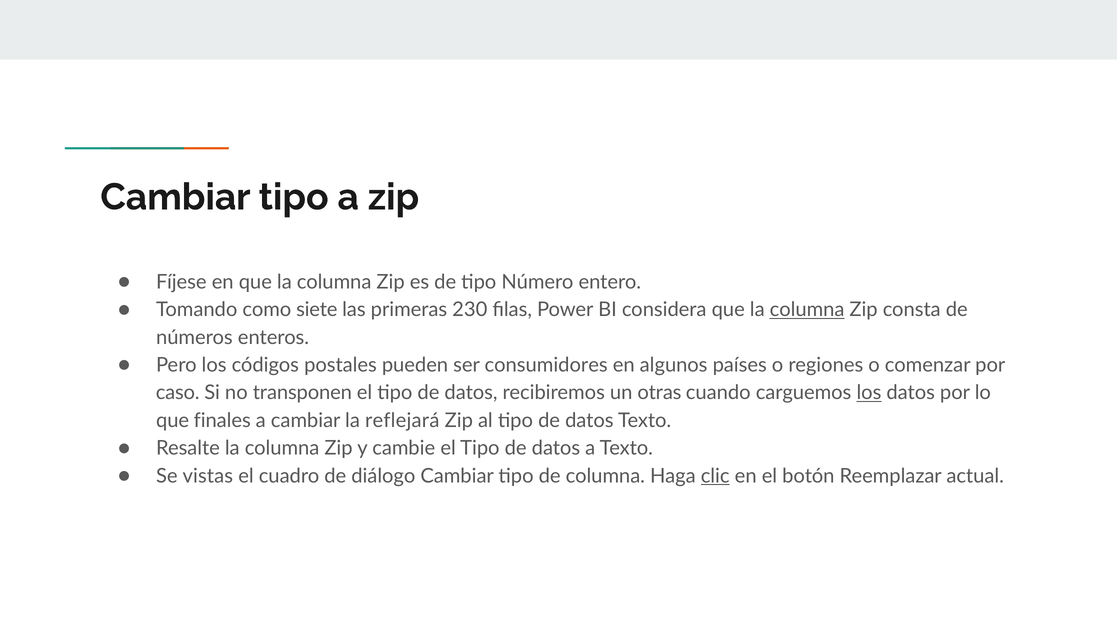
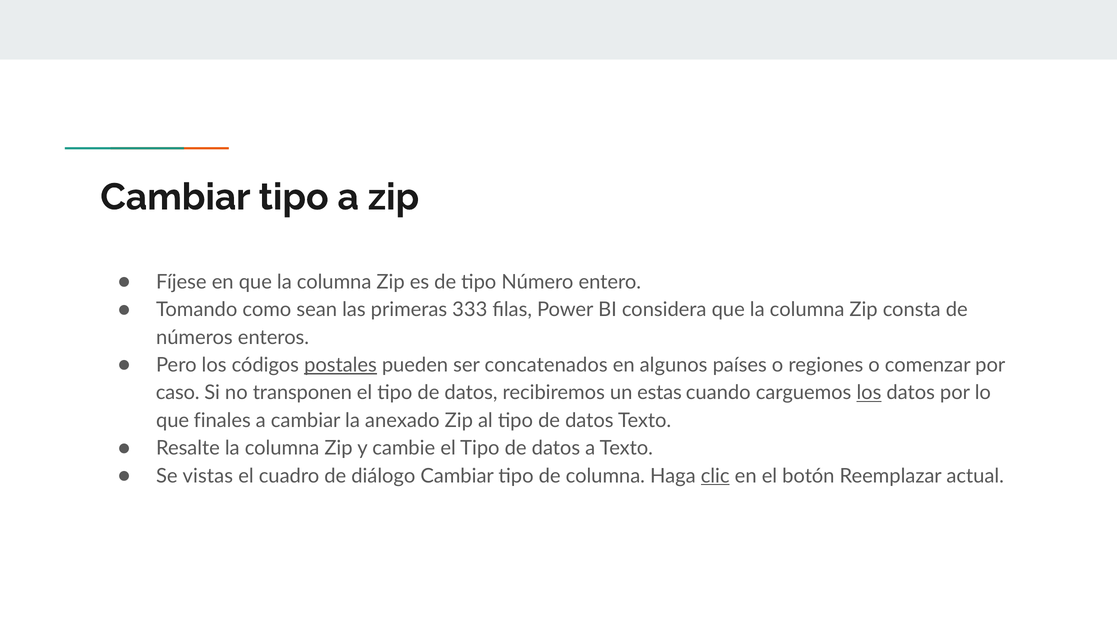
siete: siete -> sean
230: 230 -> 333
columna at (807, 310) underline: present -> none
postales underline: none -> present
consumidores: consumidores -> concatenados
otras: otras -> estas
reflejará: reflejará -> anexado
